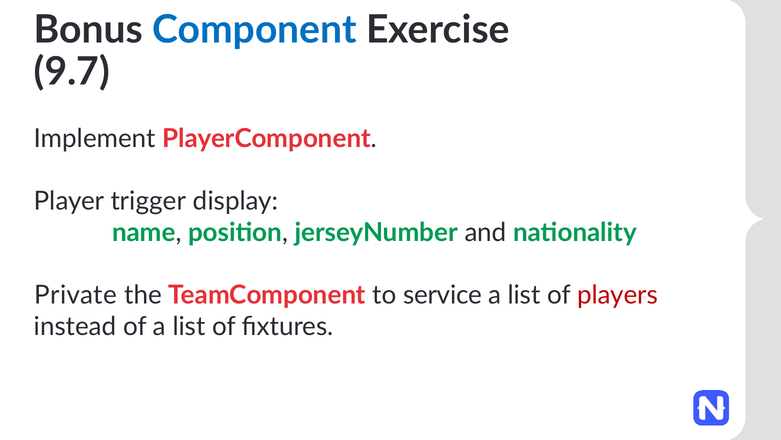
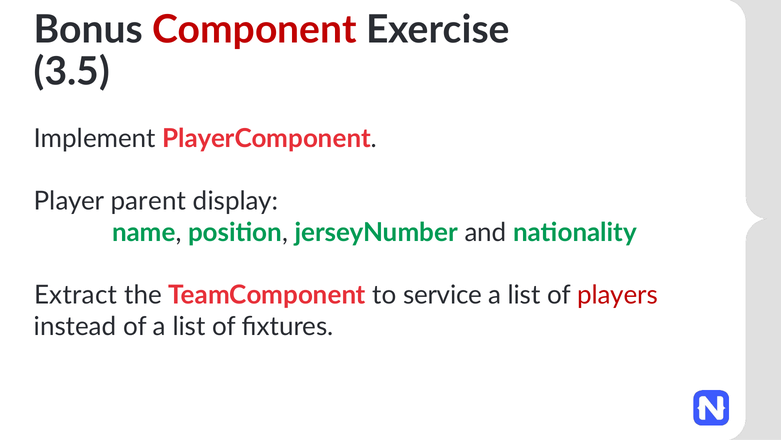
Component colour: blue -> red
9.7: 9.7 -> 3.5
trigger: trigger -> parent
Private: Private -> Extract
